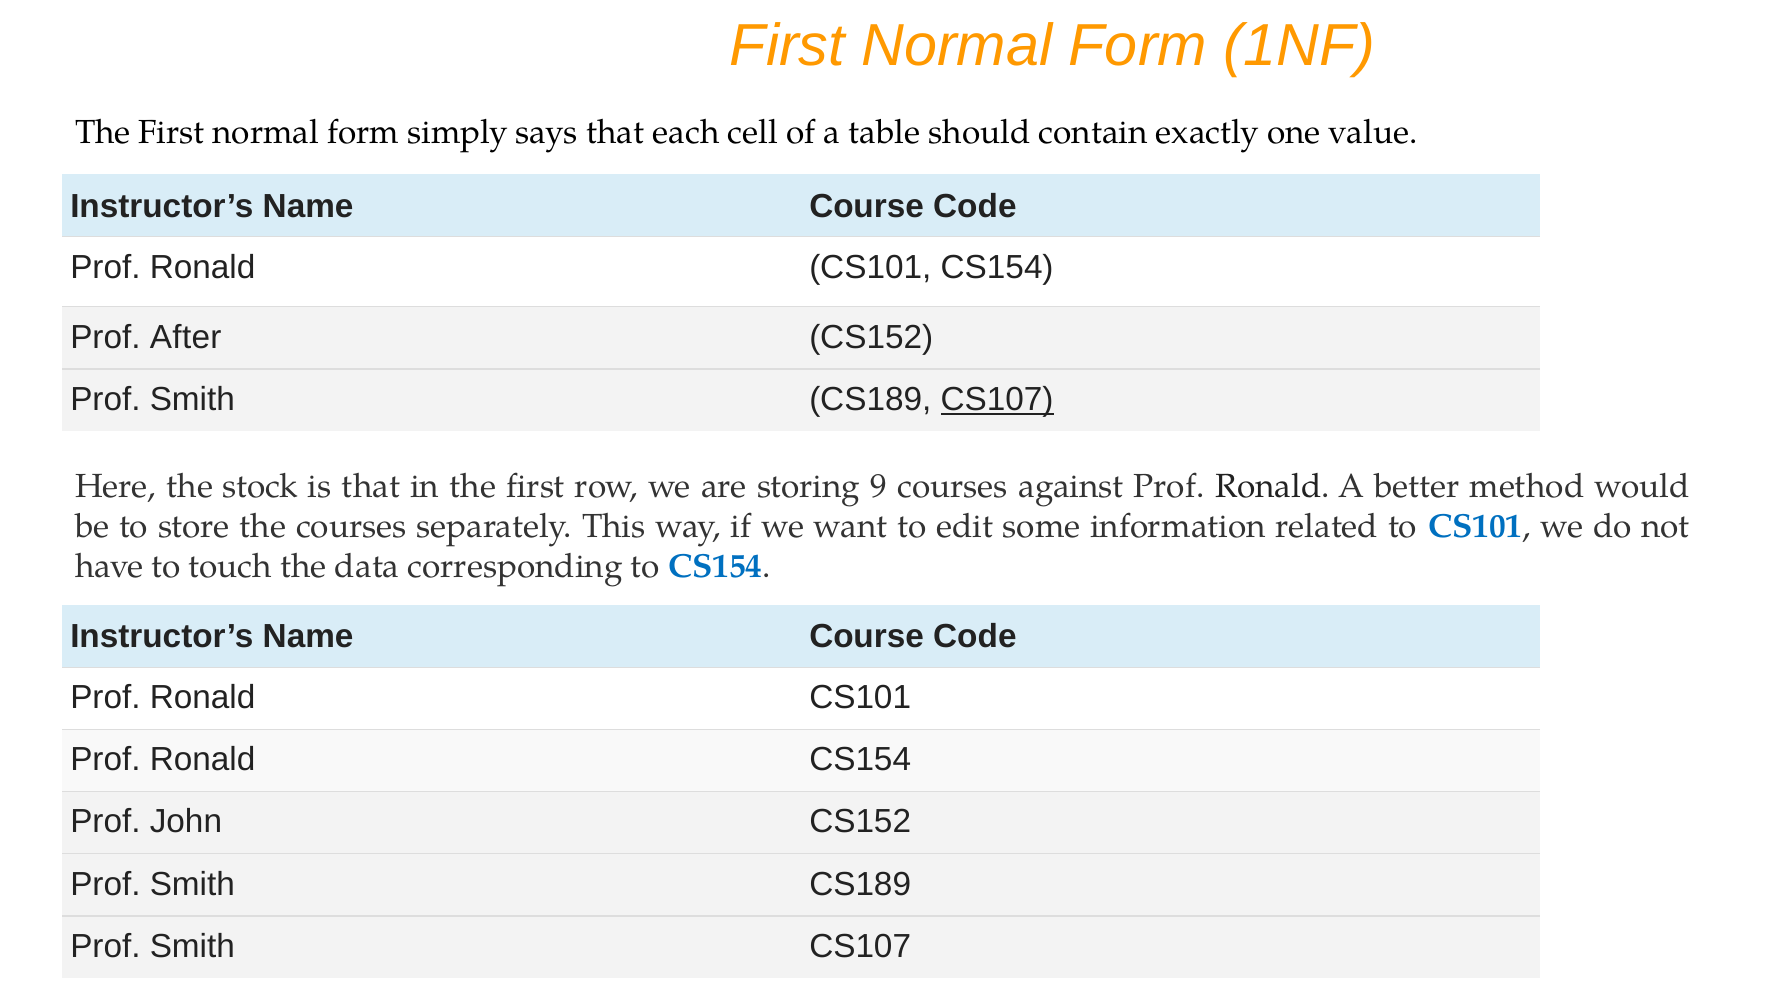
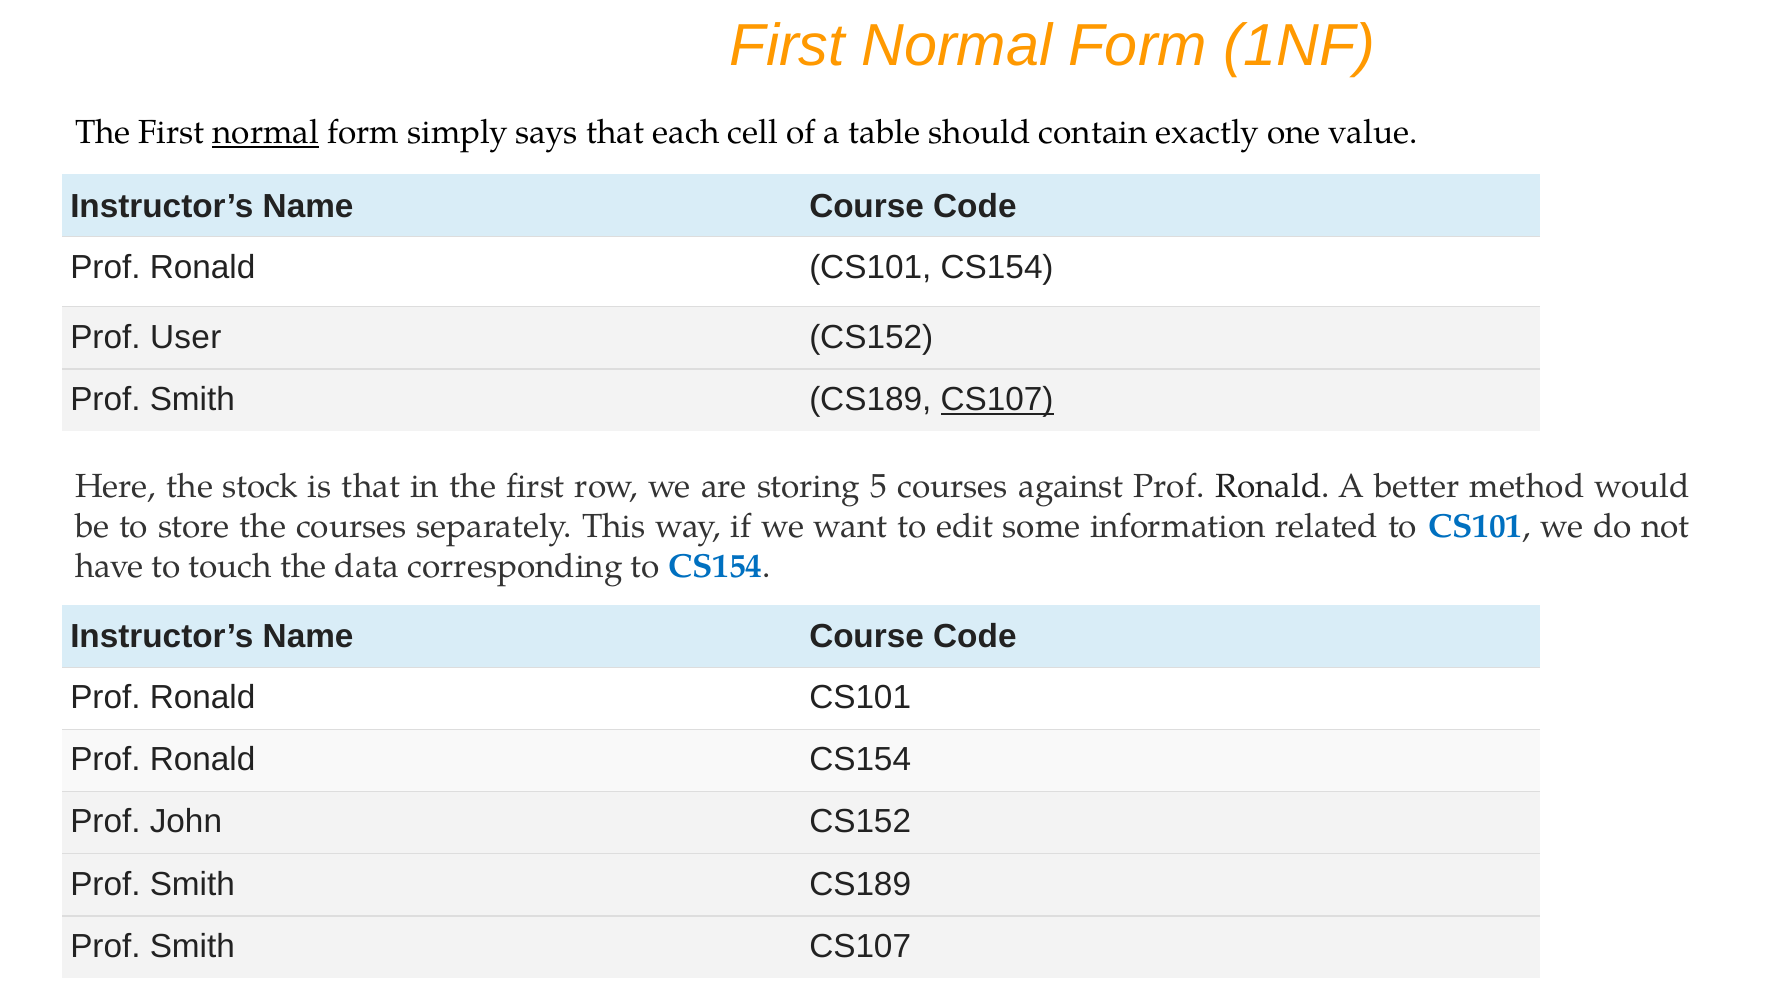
normal at (266, 133) underline: none -> present
After: After -> User
9: 9 -> 5
